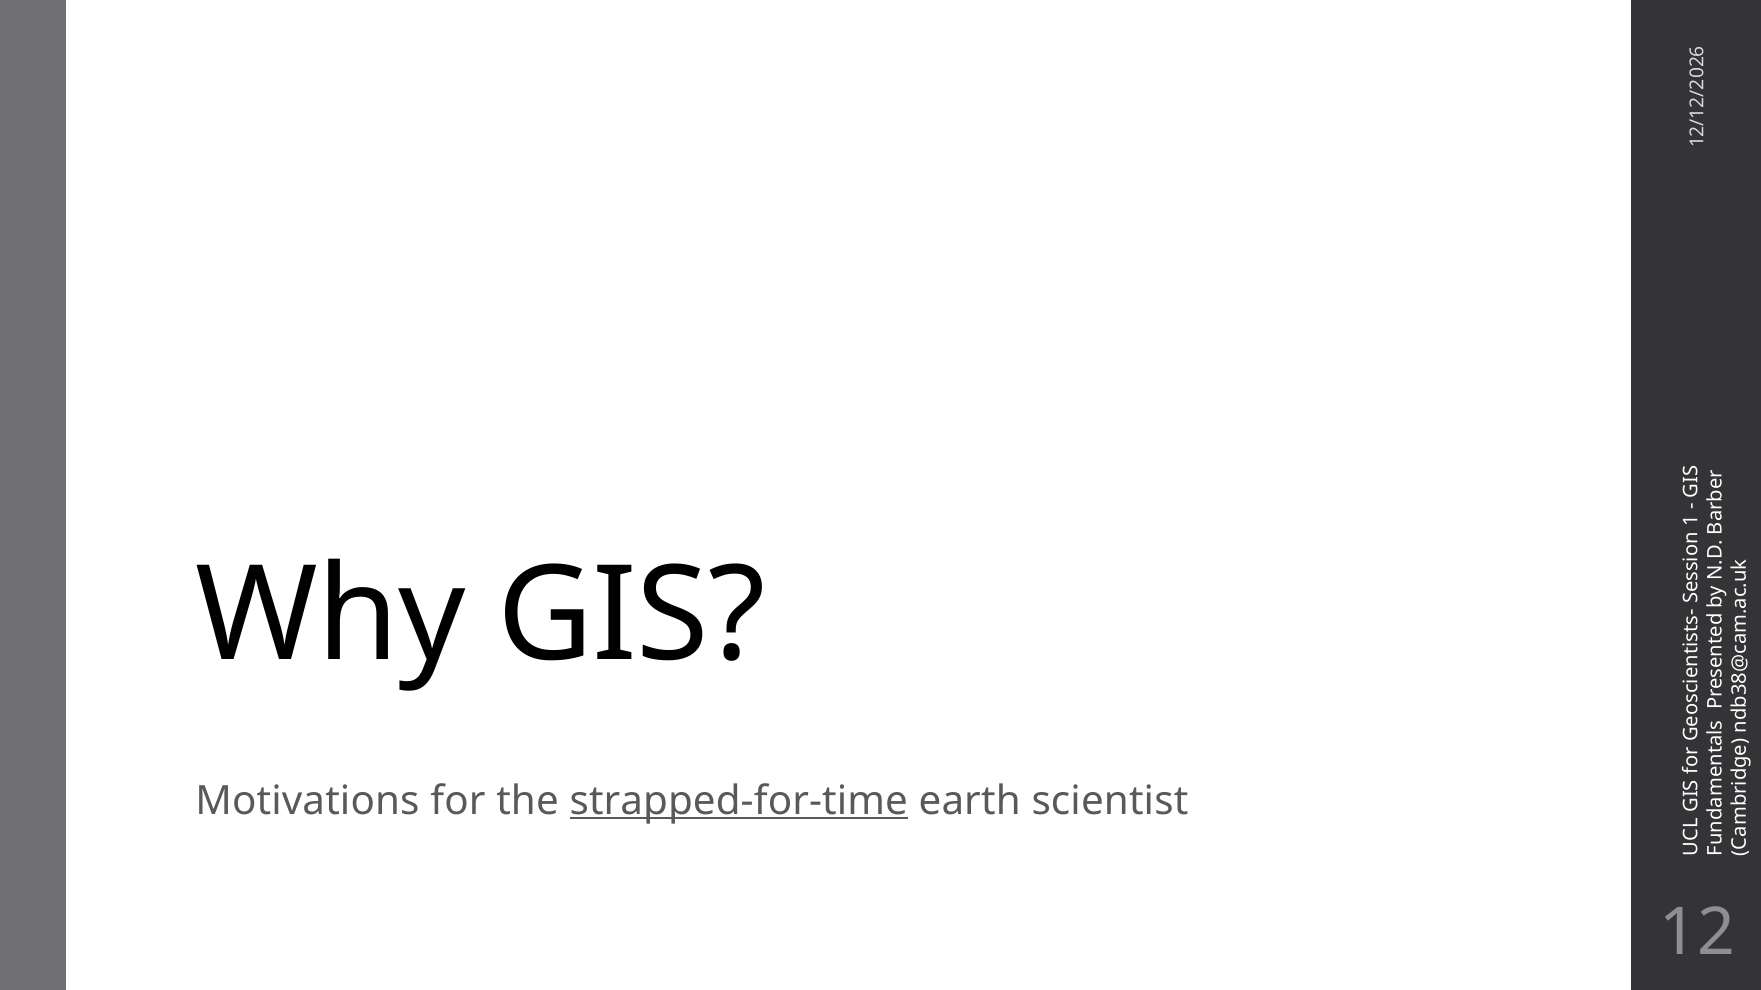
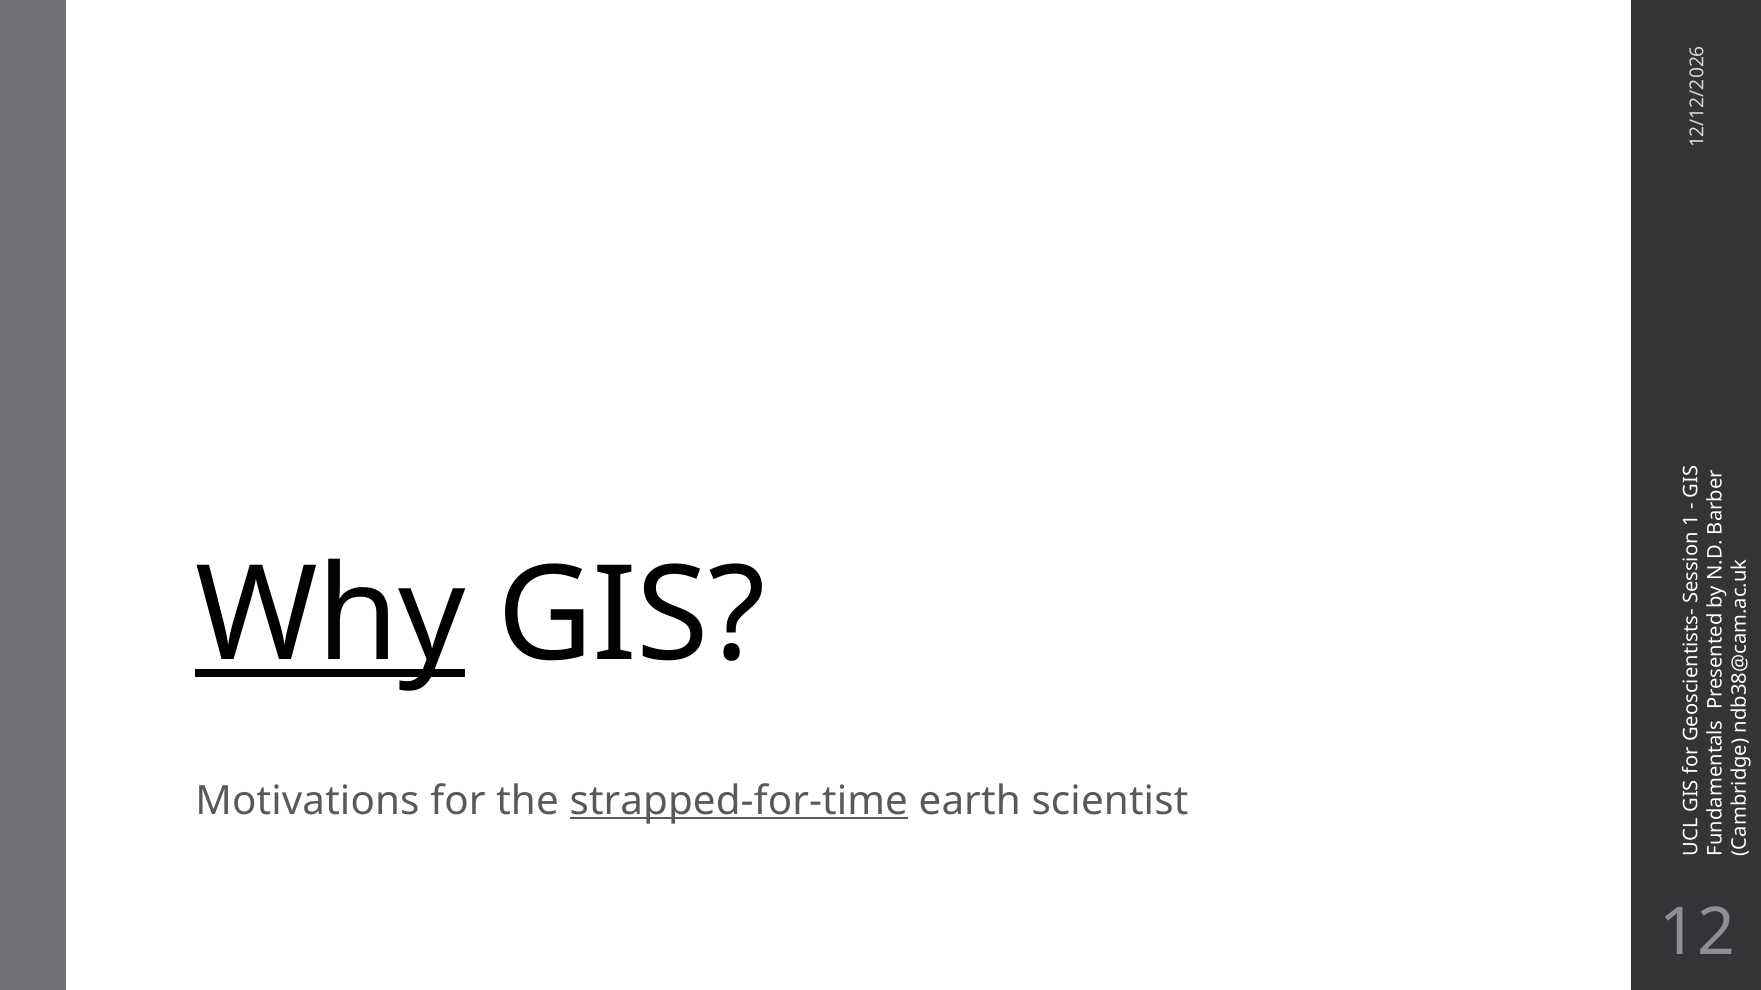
Why underline: none -> present
